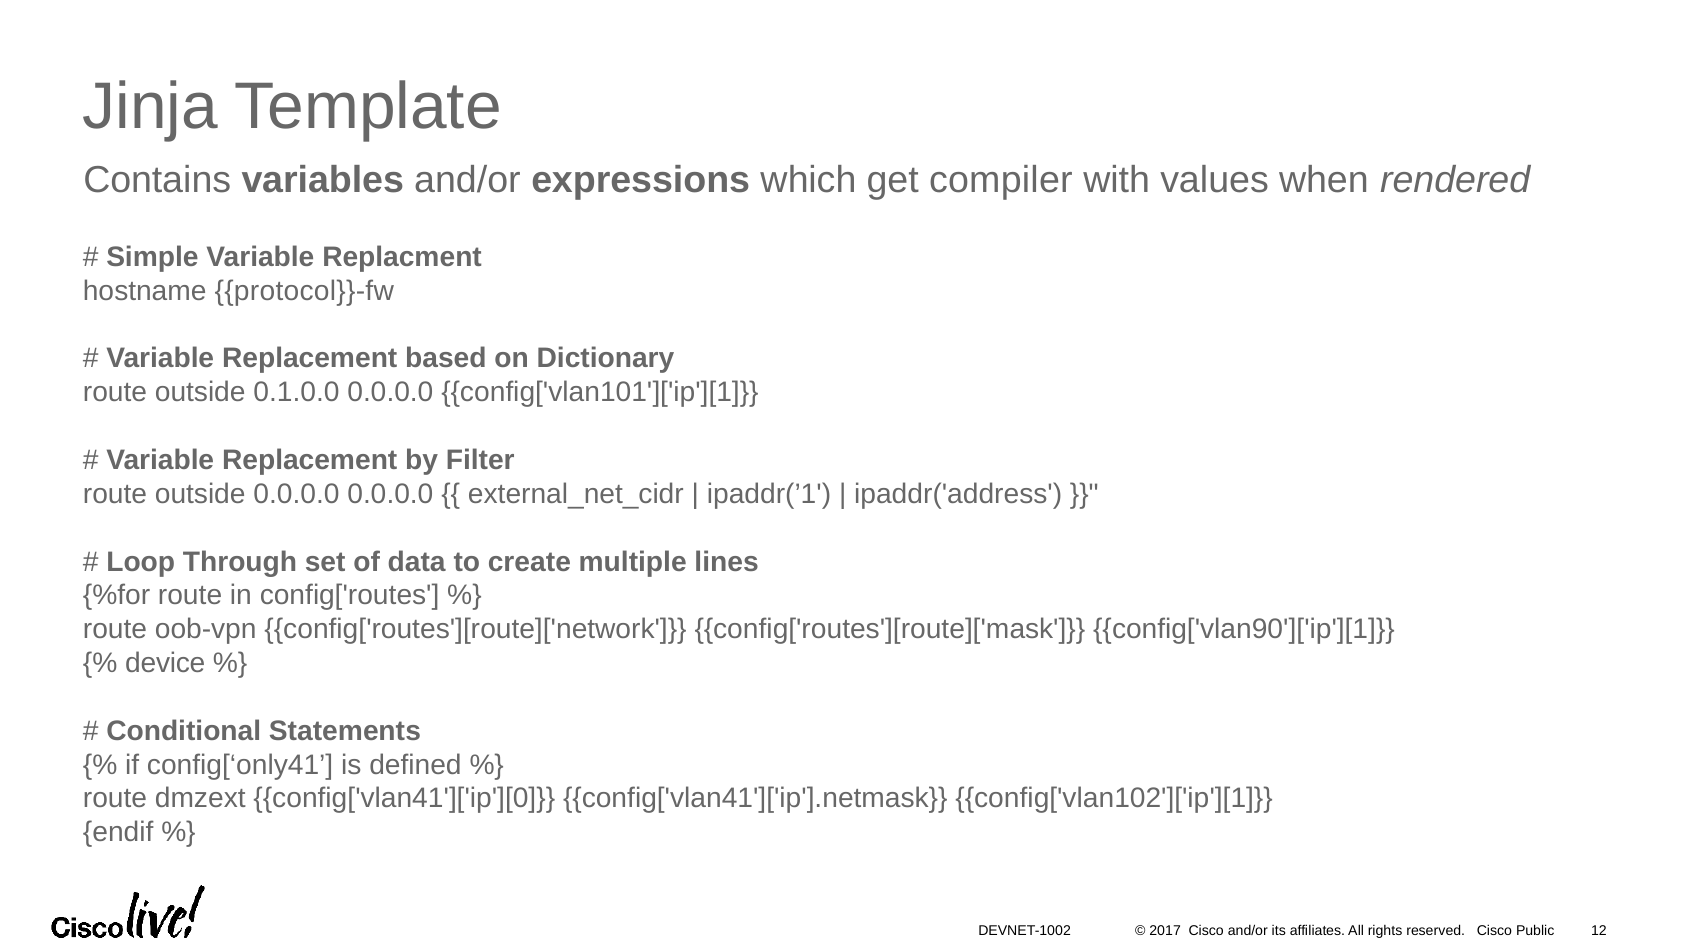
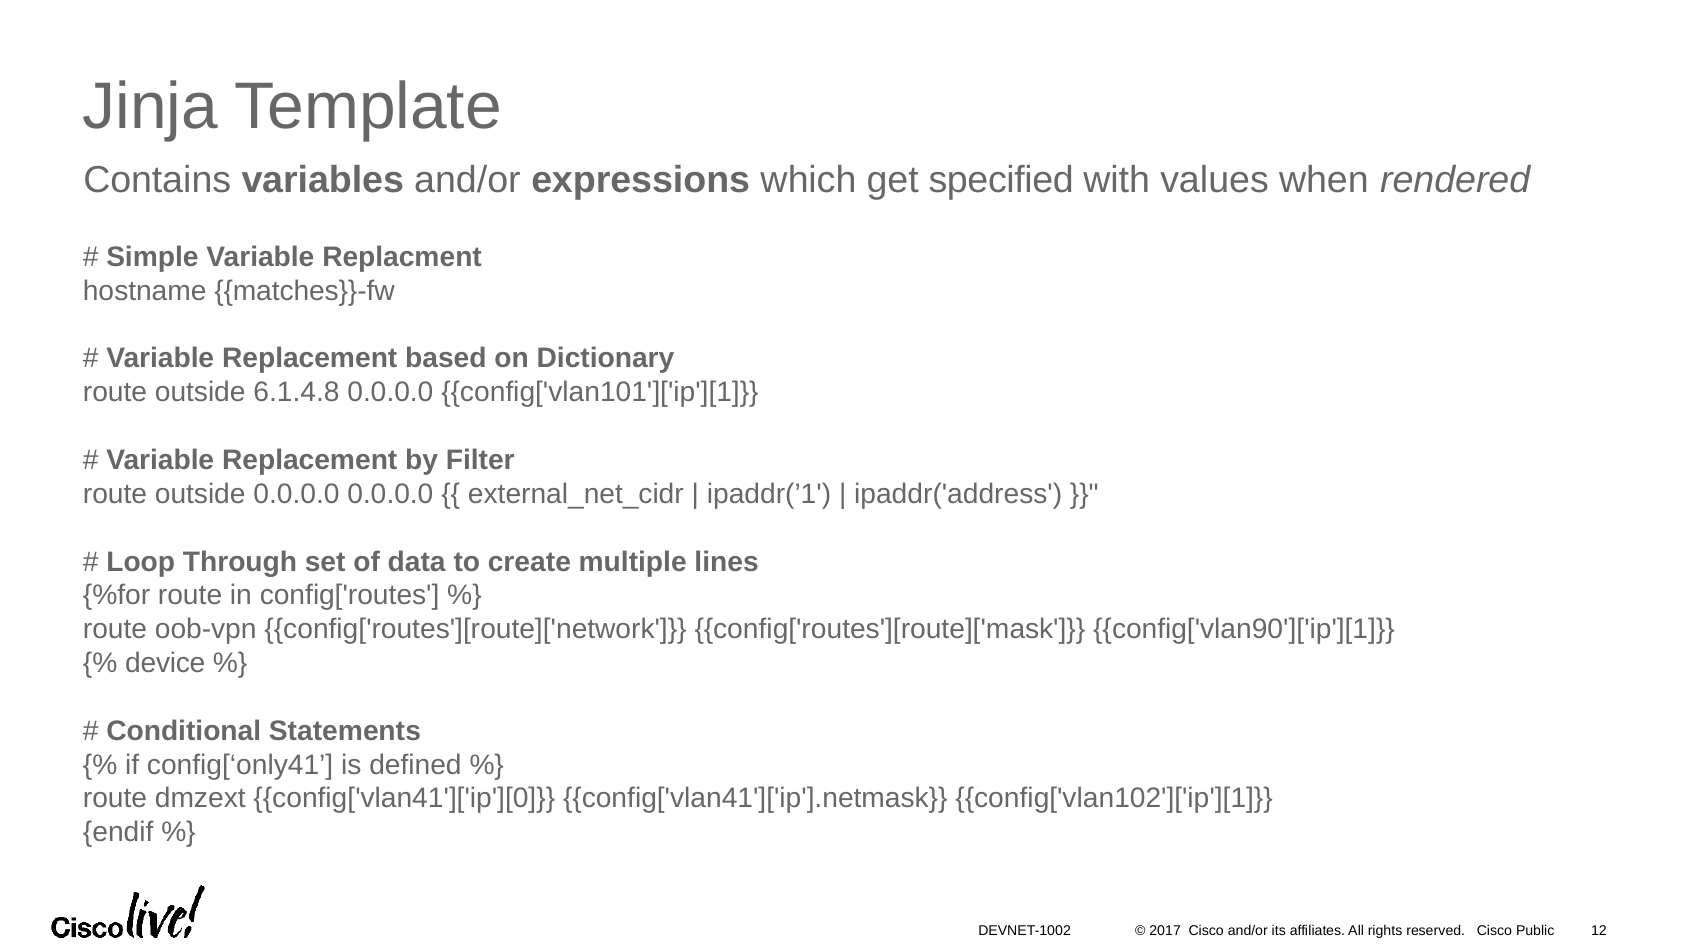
compiler: compiler -> specified
protocol}}-fw: protocol}}-fw -> matches}}-fw
0.1.0.0: 0.1.0.0 -> 6.1.4.8
